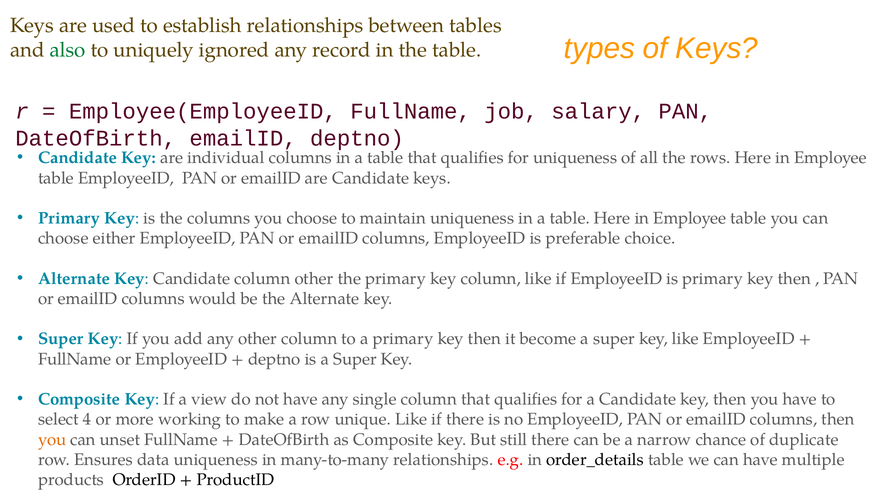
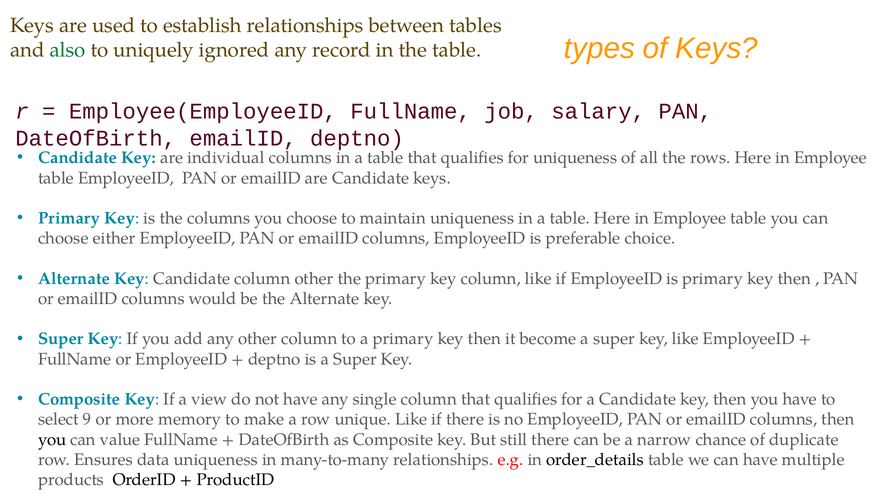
4: 4 -> 9
working: working -> memory
you at (52, 439) colour: orange -> black
unset: unset -> value
